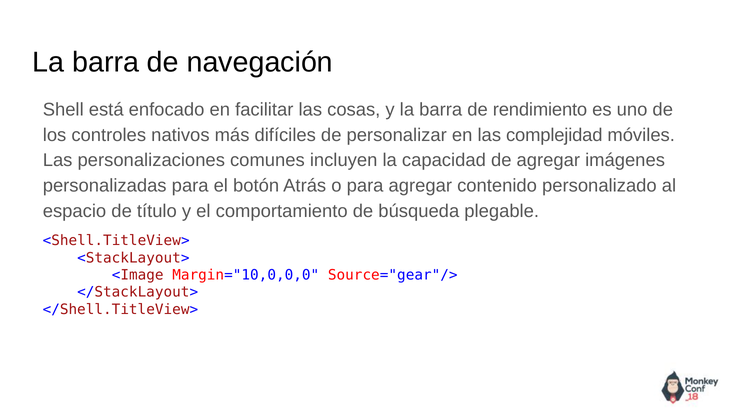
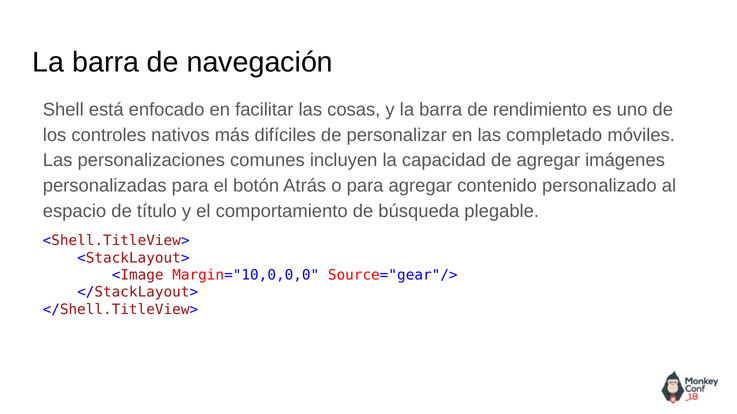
complejidad: complejidad -> completado
